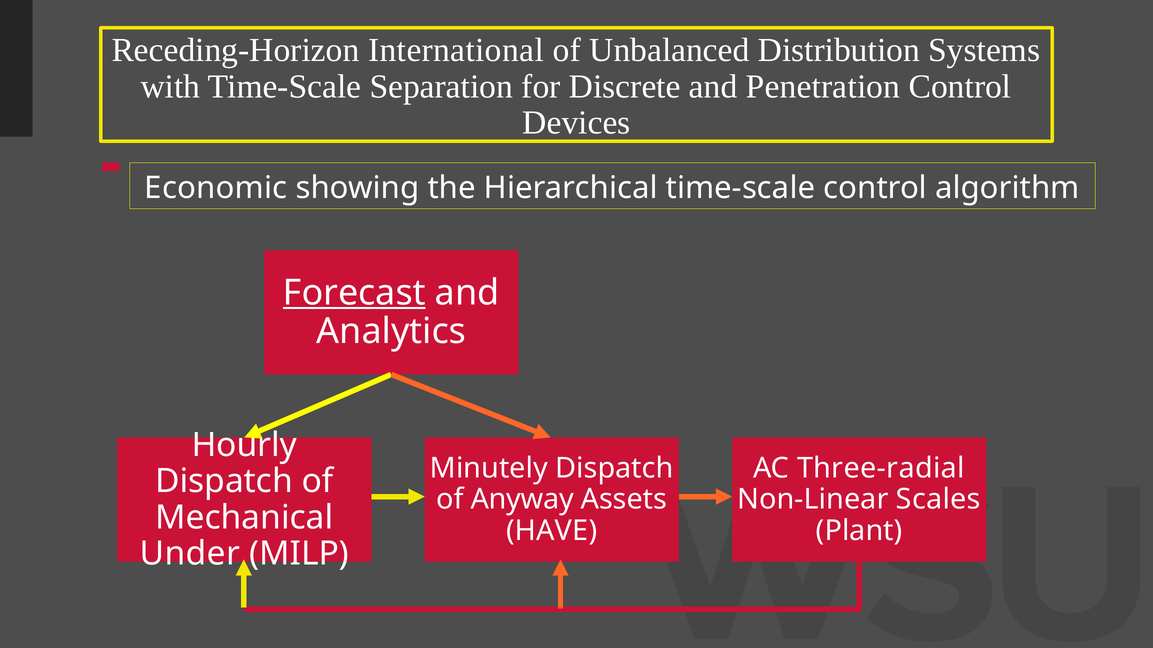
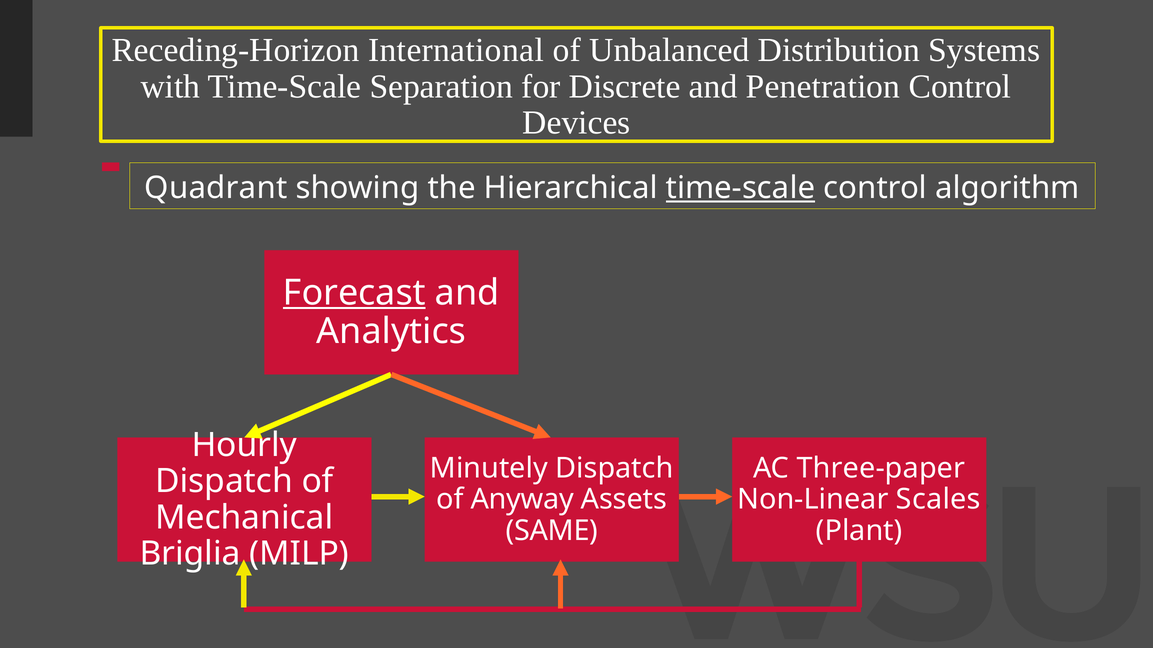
Economic: Economic -> Quadrant
time-scale at (740, 188) underline: none -> present
Three-radial: Three-radial -> Three-paper
HAVE: HAVE -> SAME
Under: Under -> Briglia
